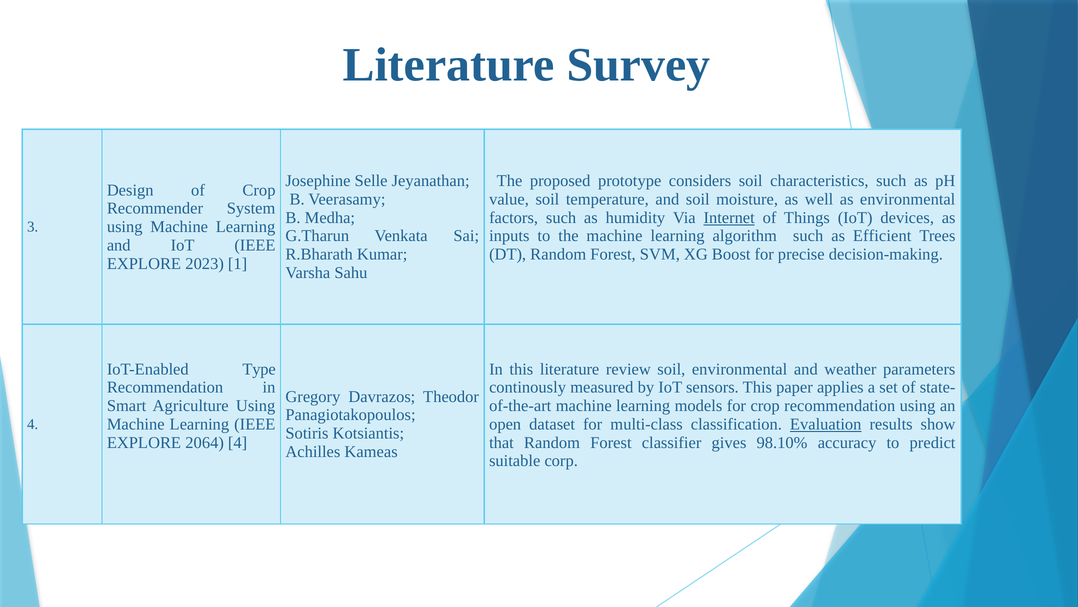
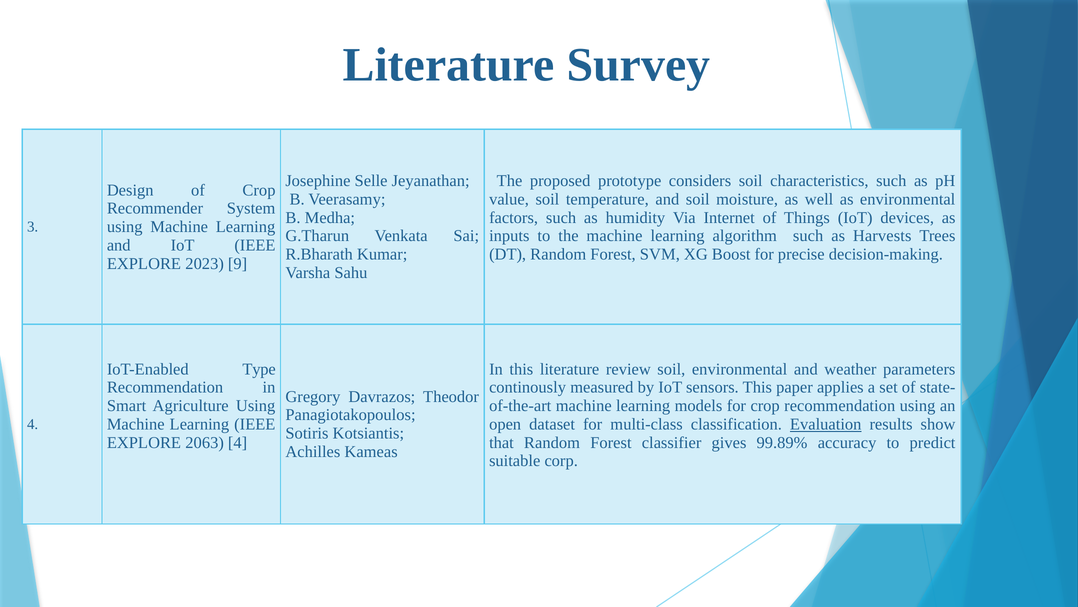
Internet underline: present -> none
Efficient: Efficient -> Harvests
1: 1 -> 9
2064: 2064 -> 2063
98.10%: 98.10% -> 99.89%
